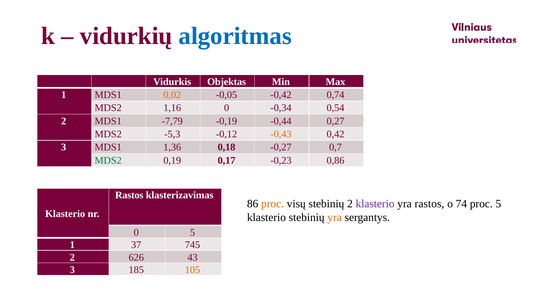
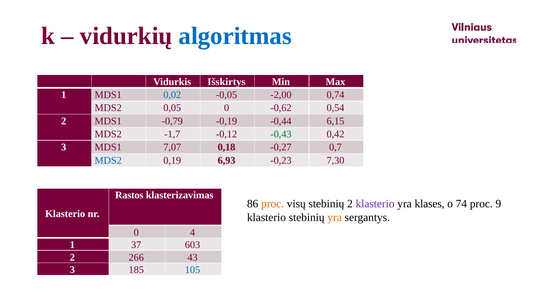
Objektas: Objektas -> Išskirtys
0,02 colour: orange -> blue
-0,42: -0,42 -> -2,00
1,16: 1,16 -> 0,05
-0,34: -0,34 -> -0,62
-7,79: -7,79 -> -0,79
0,27: 0,27 -> 6,15
-5,3: -5,3 -> -1,7
-0,43 colour: orange -> green
1,36: 1,36 -> 7,07
MDS2 at (108, 160) colour: green -> blue
0,17: 0,17 -> 6,93
0,86: 0,86 -> 7,30
yra rastos: rastos -> klases
proc 5: 5 -> 9
0 5: 5 -> 4
745: 745 -> 603
626: 626 -> 266
105 colour: orange -> blue
